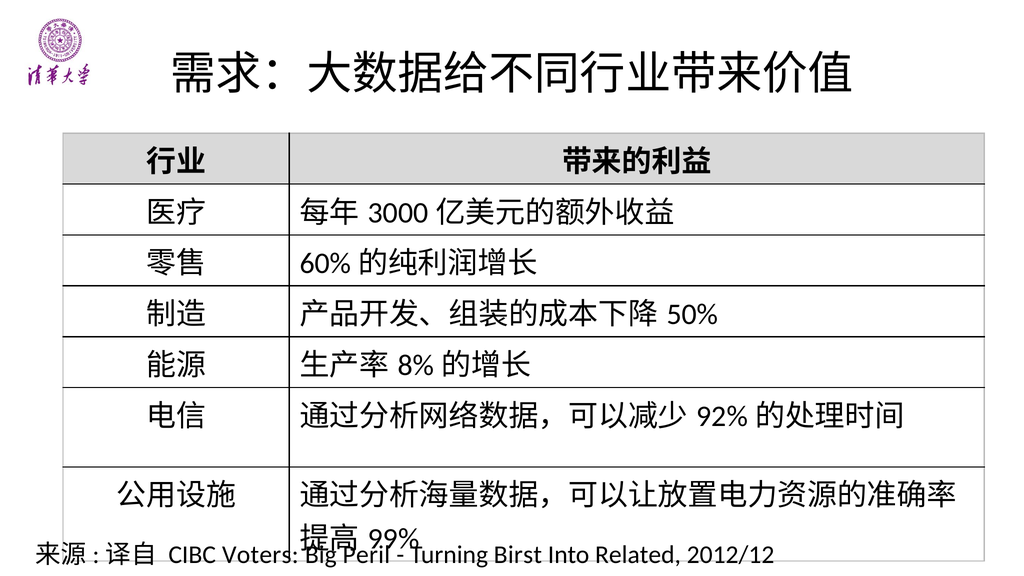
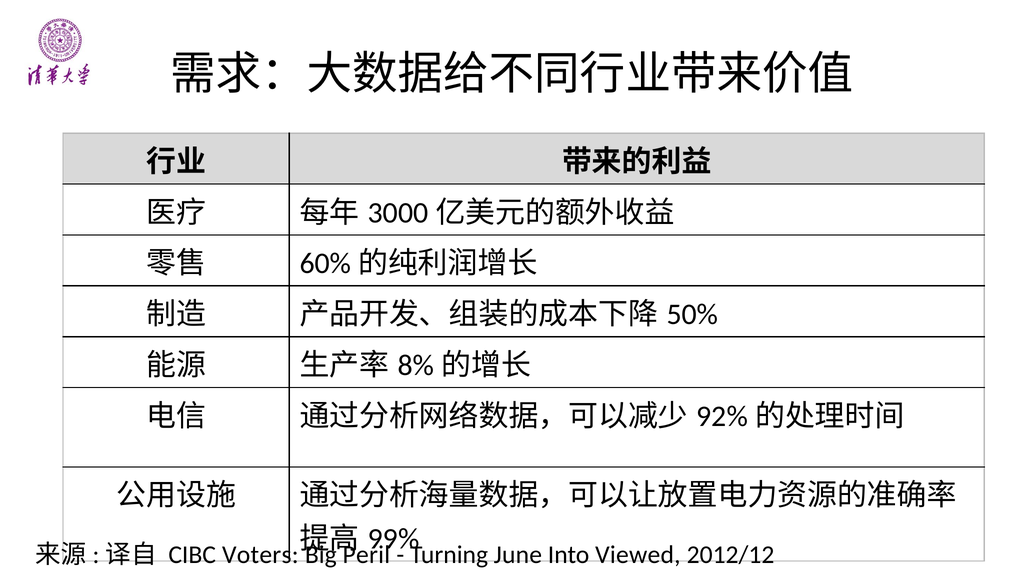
Birst: Birst -> June
Related: Related -> Viewed
